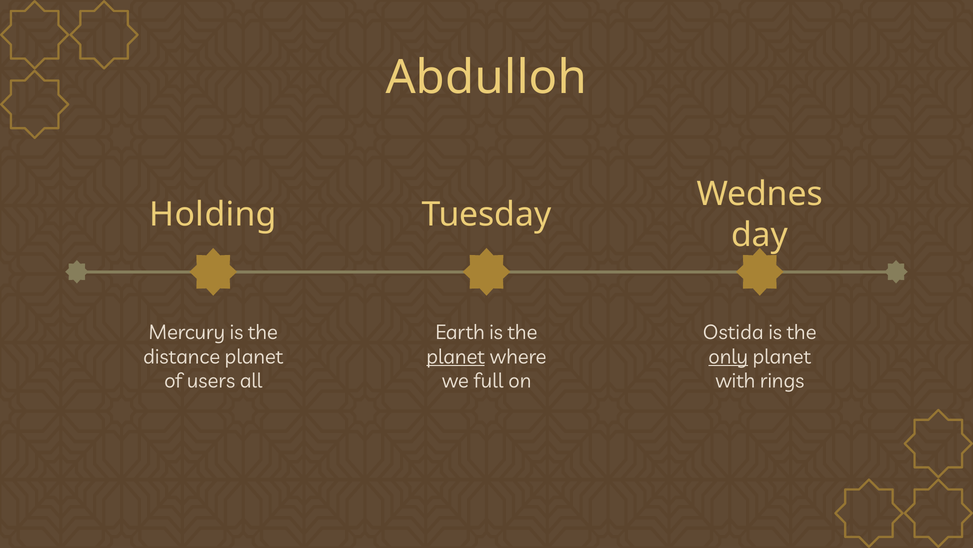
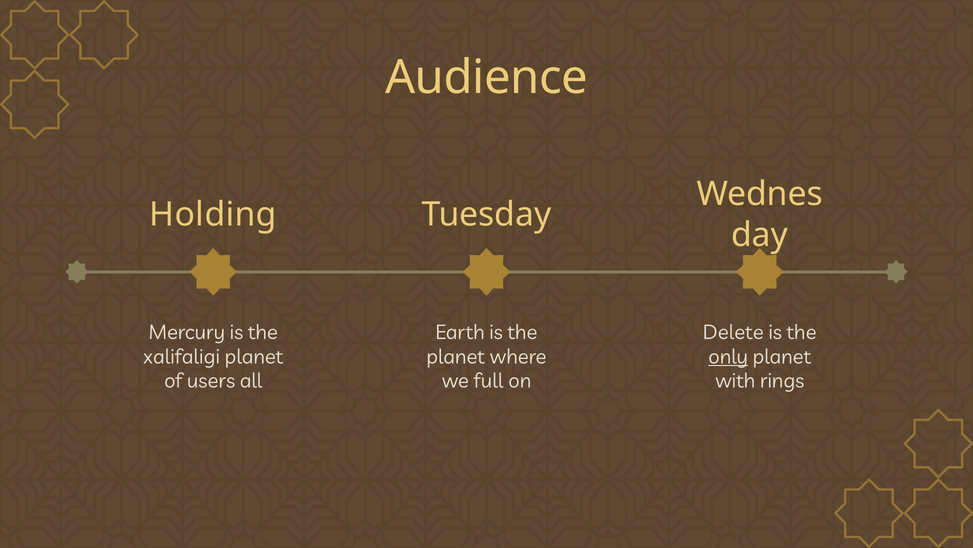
Abdulloh: Abdulloh -> Audience
Ostida: Ostida -> Delete
distance: distance -> xalifaligi
planet at (456, 356) underline: present -> none
